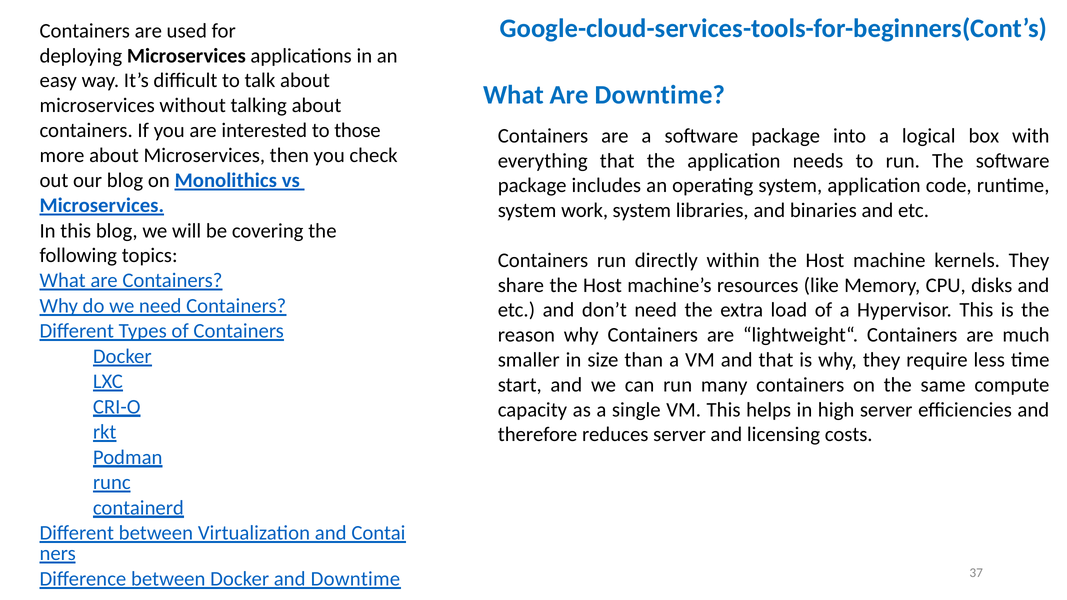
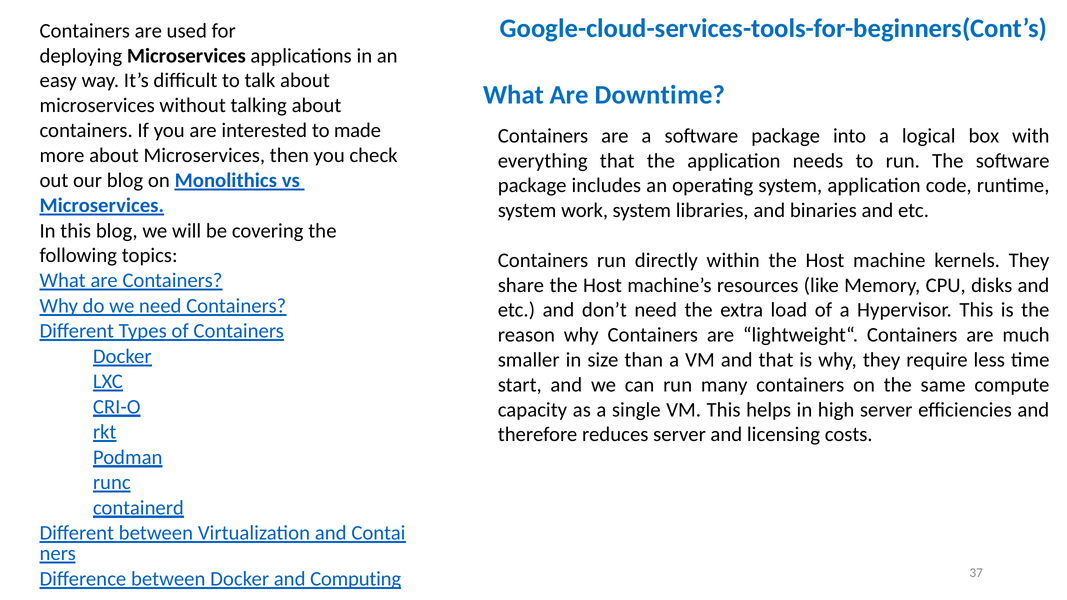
those: those -> made
and Downtime: Downtime -> Computing
